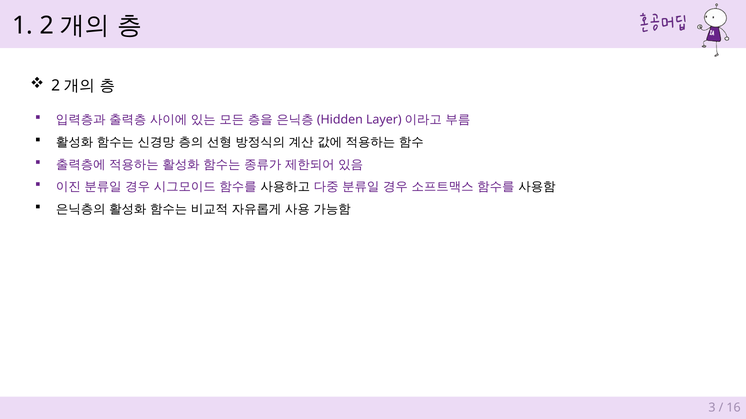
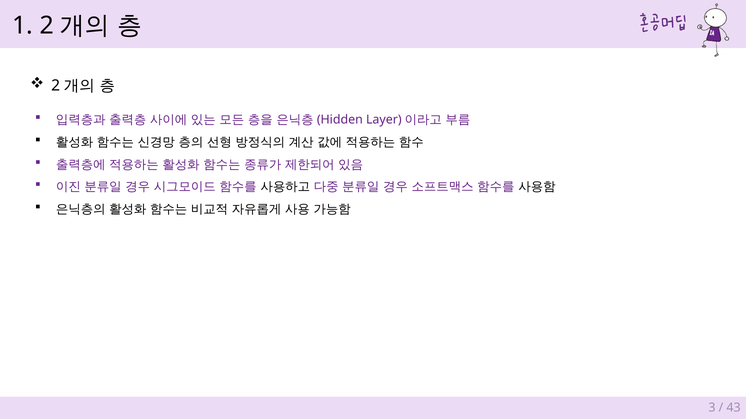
16: 16 -> 43
